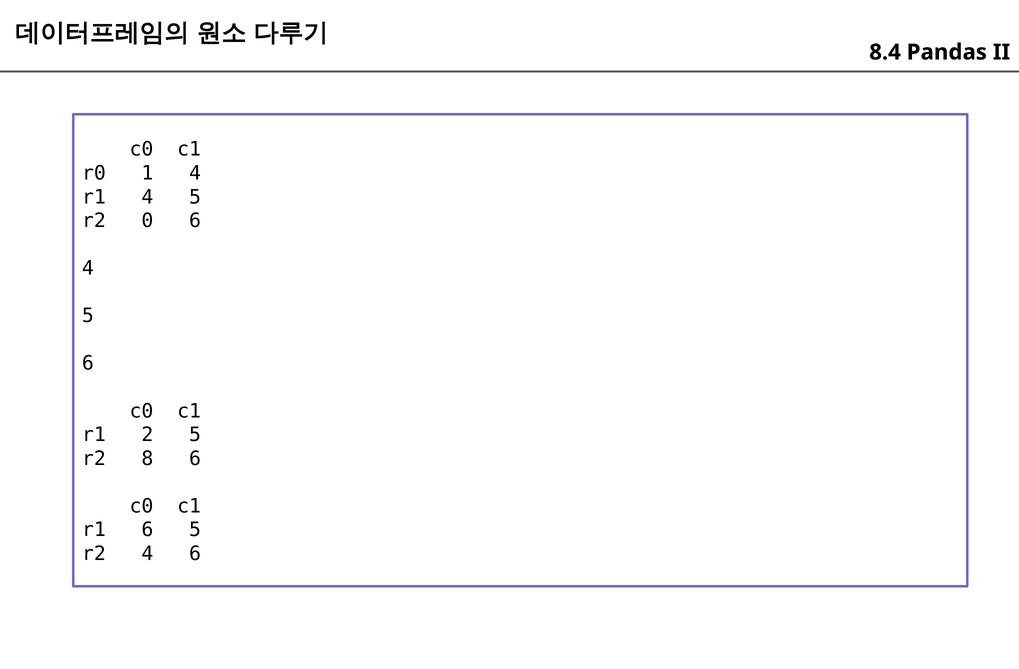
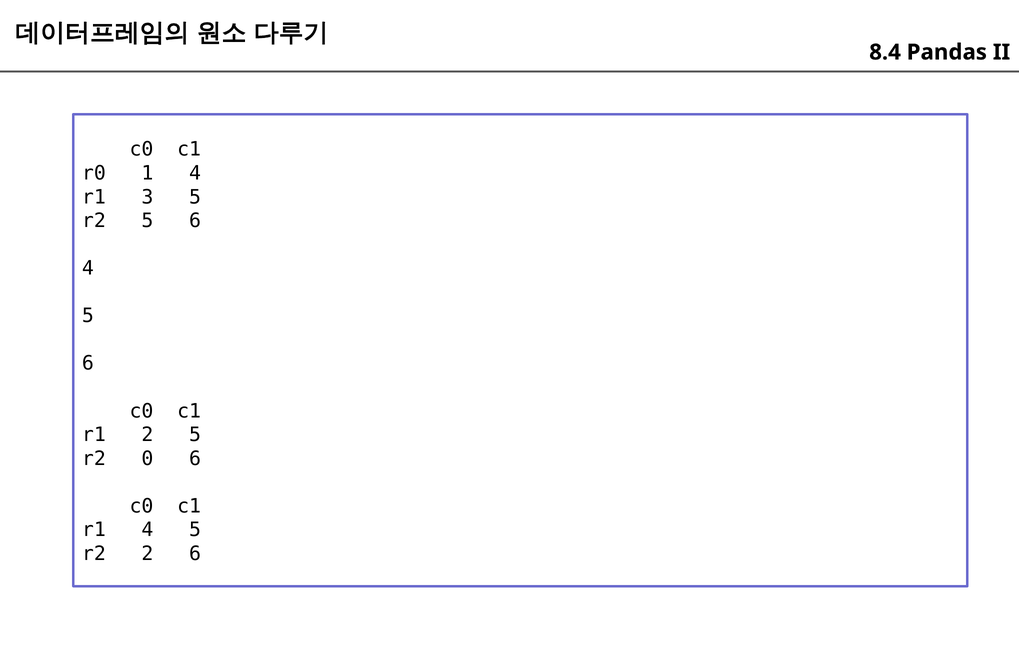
r1 4: 4 -> 3
r2 0: 0 -> 5
8: 8 -> 0
r1 6: 6 -> 4
r2 4: 4 -> 2
